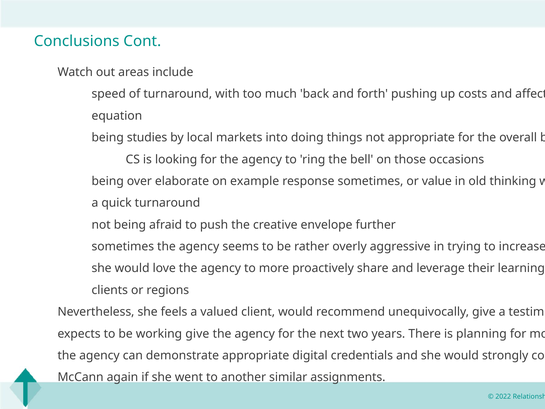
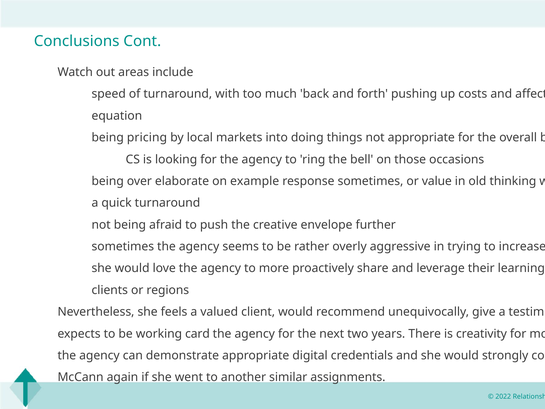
studies: studies -> pricing
working give: give -> card
planning: planning -> creativity
